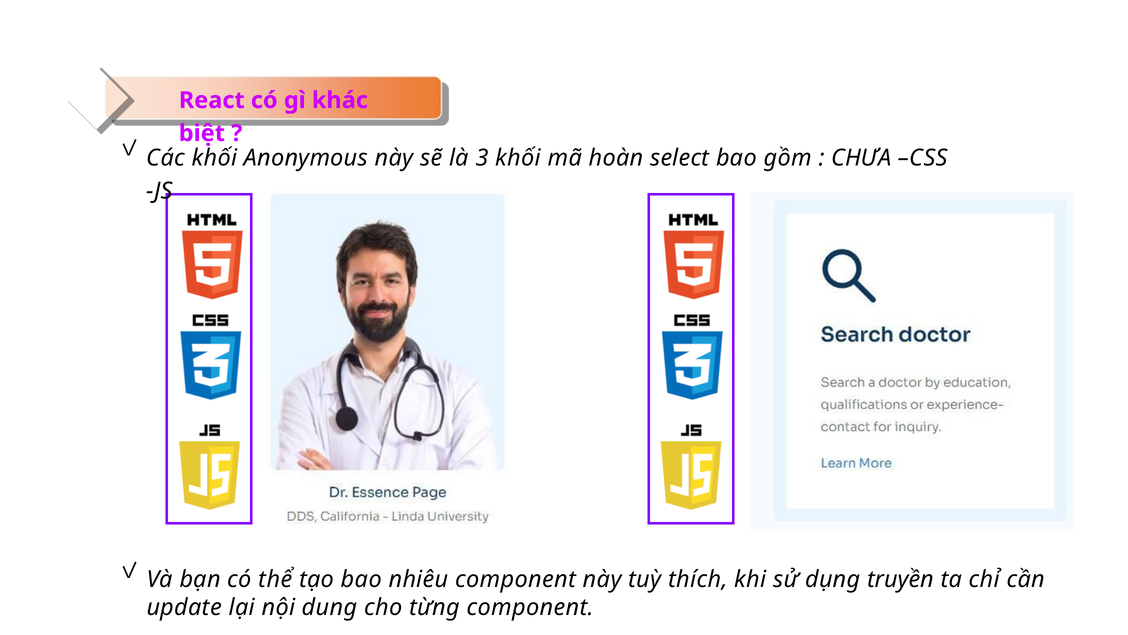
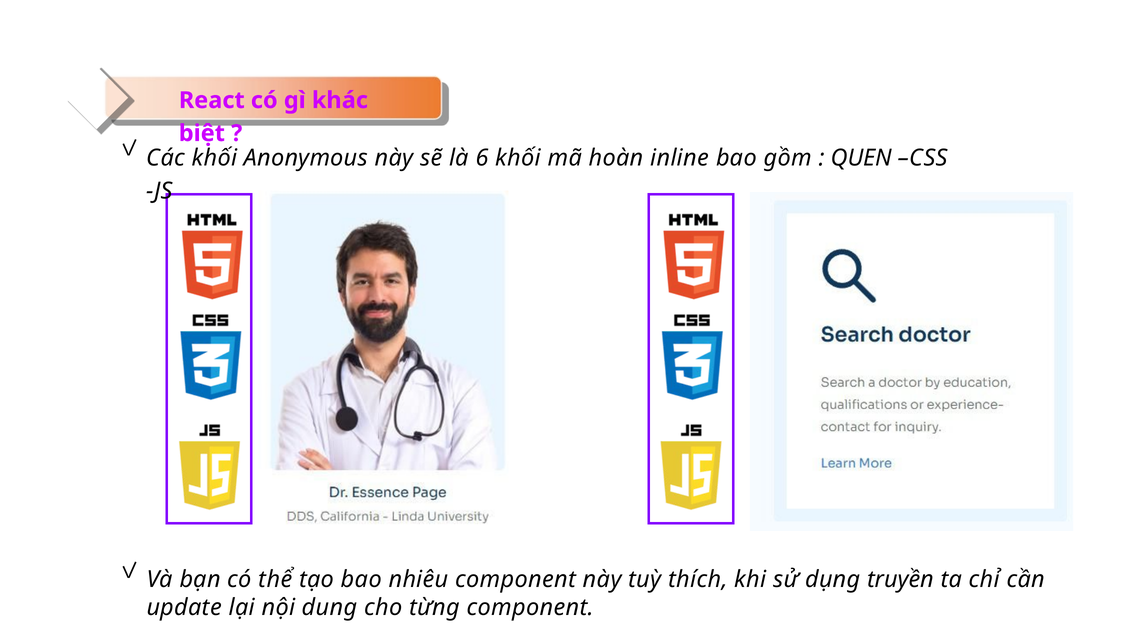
là 3: 3 -> 6
select: select -> inline
CHƯA: CHƯA -> QUEN
